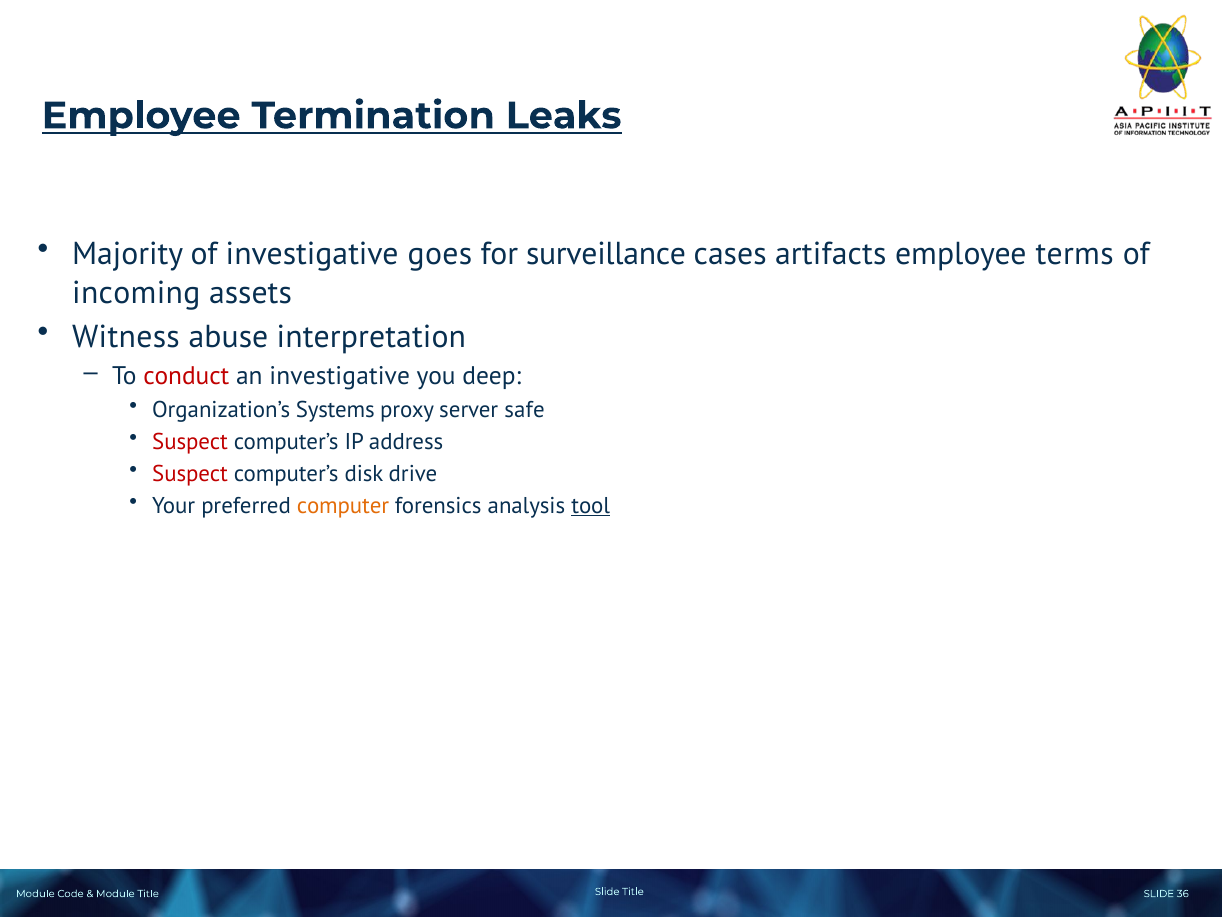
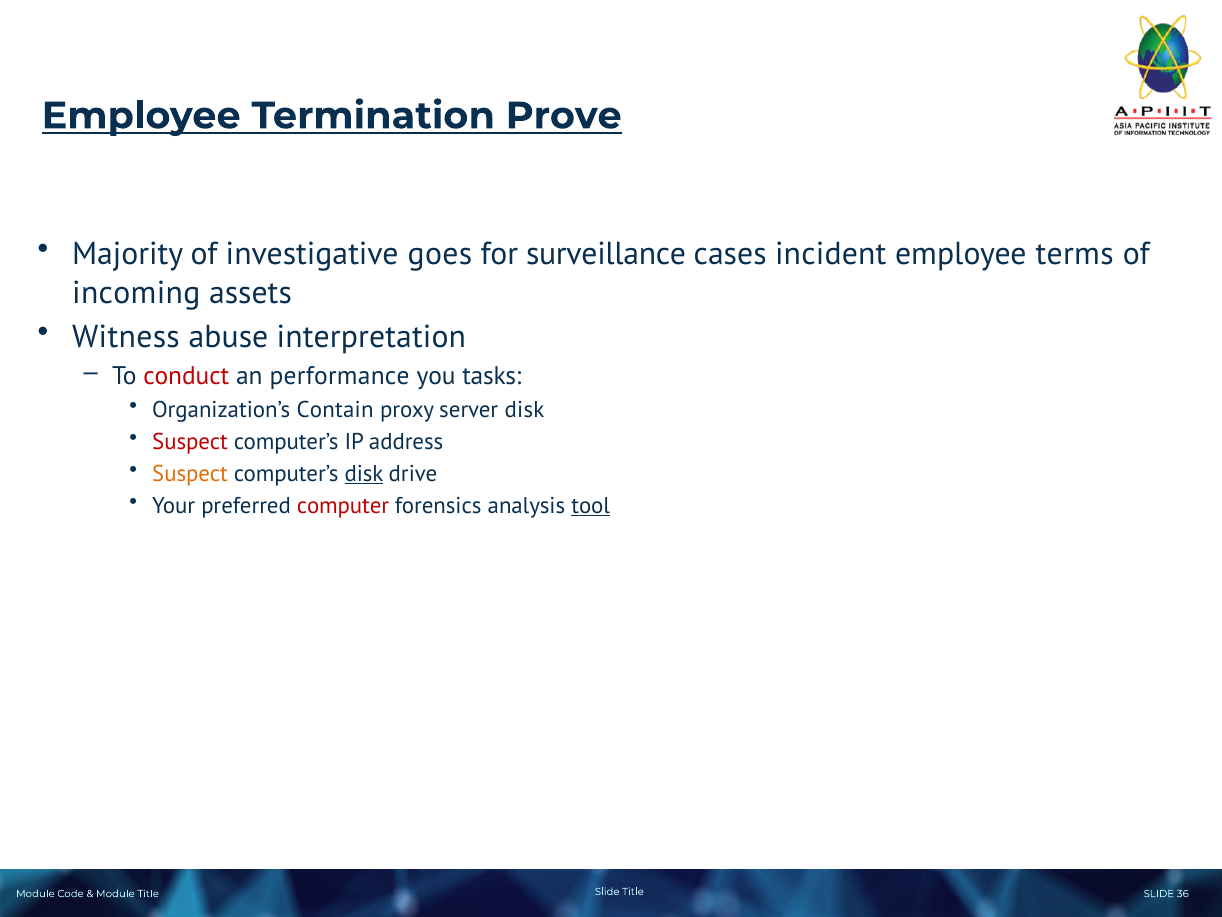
Leaks: Leaks -> Prove
artifacts: artifacts -> incident
an investigative: investigative -> performance
deep: deep -> tasks
Systems: Systems -> Contain
server safe: safe -> disk
Suspect at (190, 473) colour: red -> orange
disk at (364, 473) underline: none -> present
computer colour: orange -> red
